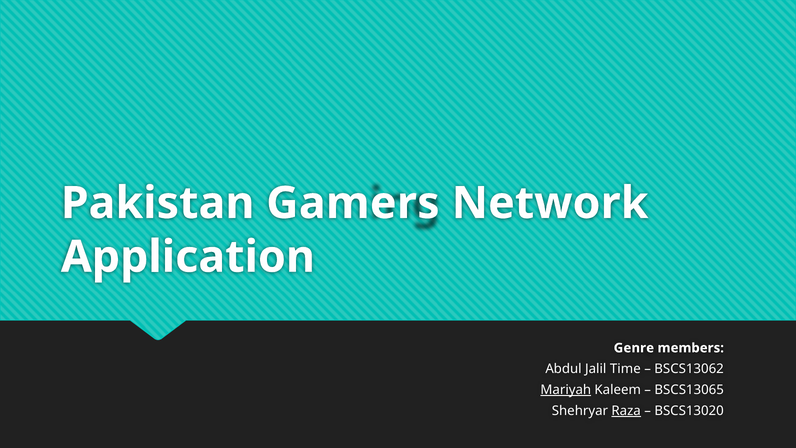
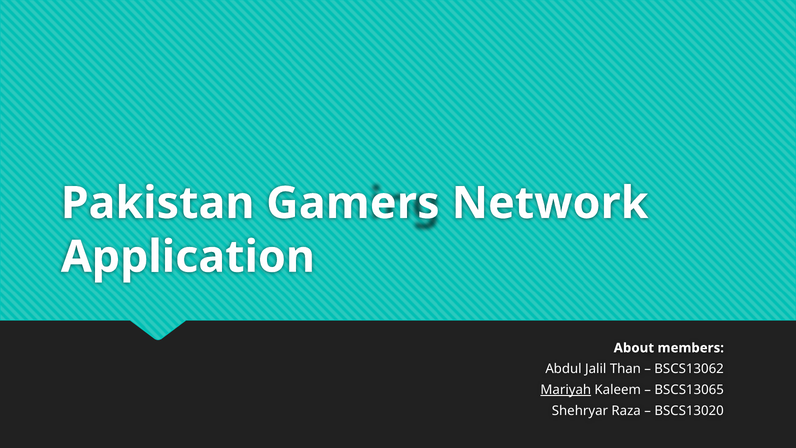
Genre: Genre -> About
Time: Time -> Than
Raza underline: present -> none
